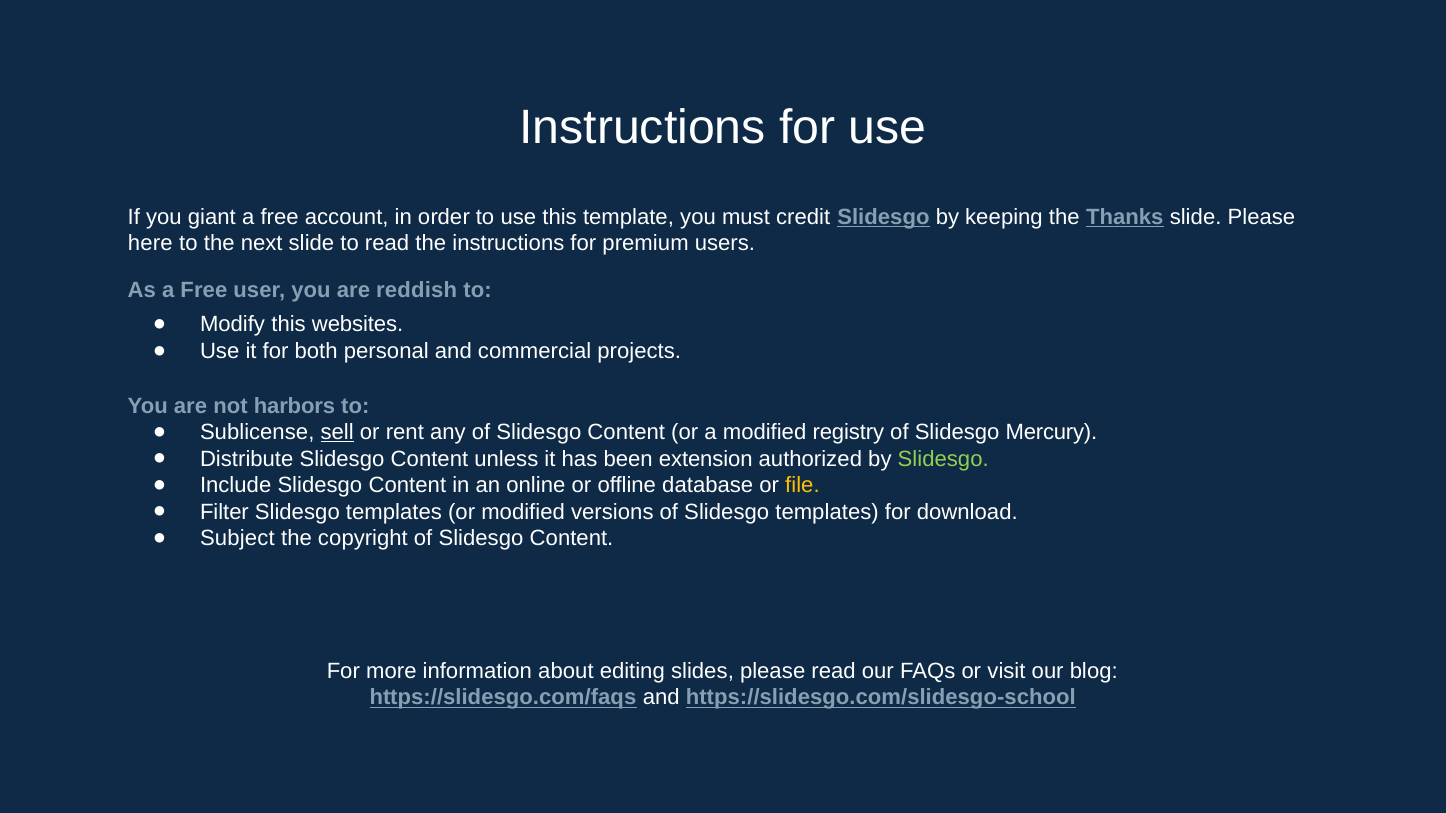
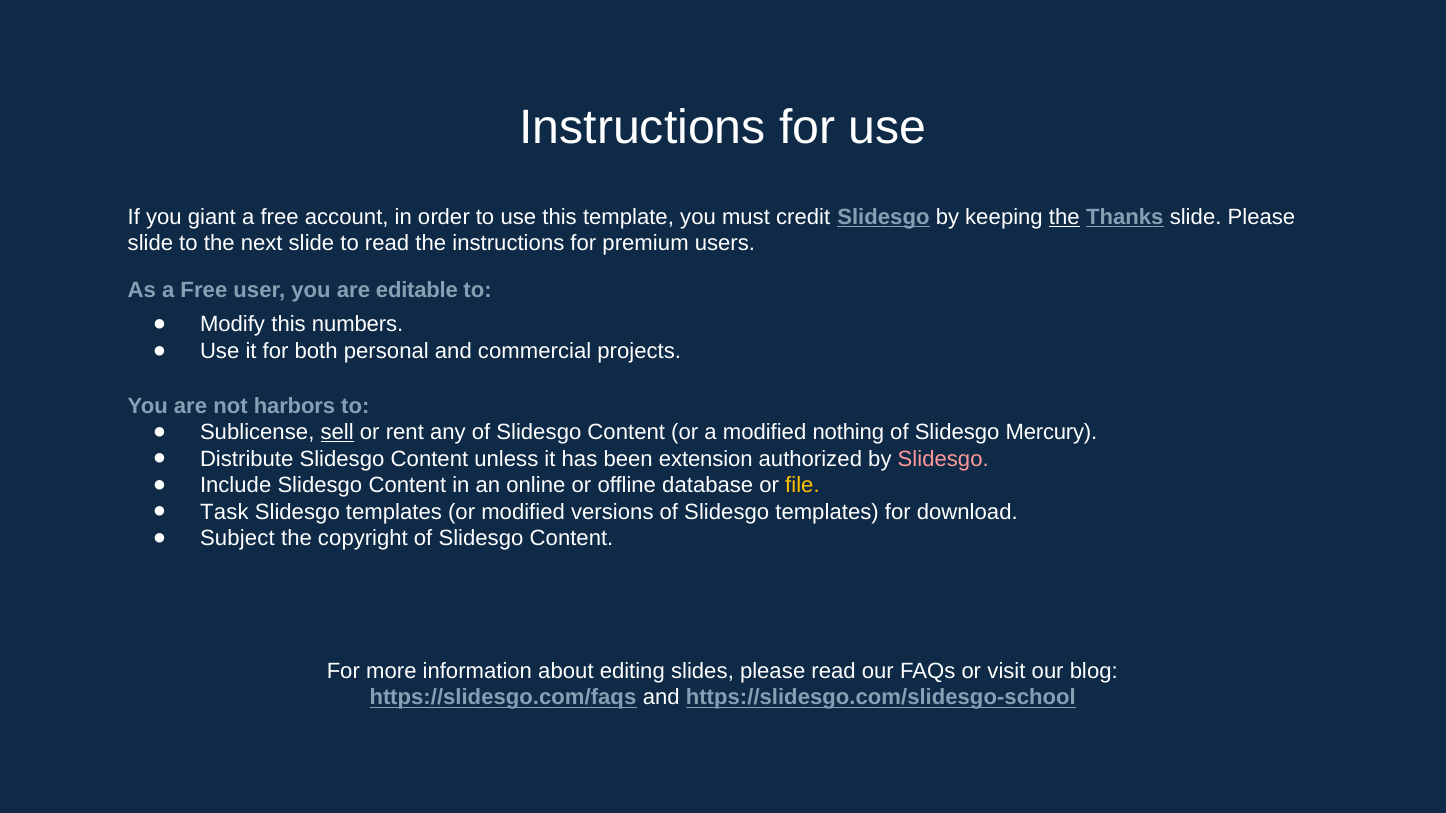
the at (1064, 217) underline: none -> present
here at (150, 244): here -> slide
reddish: reddish -> editable
websites: websites -> numbers
registry: registry -> nothing
Slidesgo at (943, 459) colour: light green -> pink
Filter: Filter -> Task
